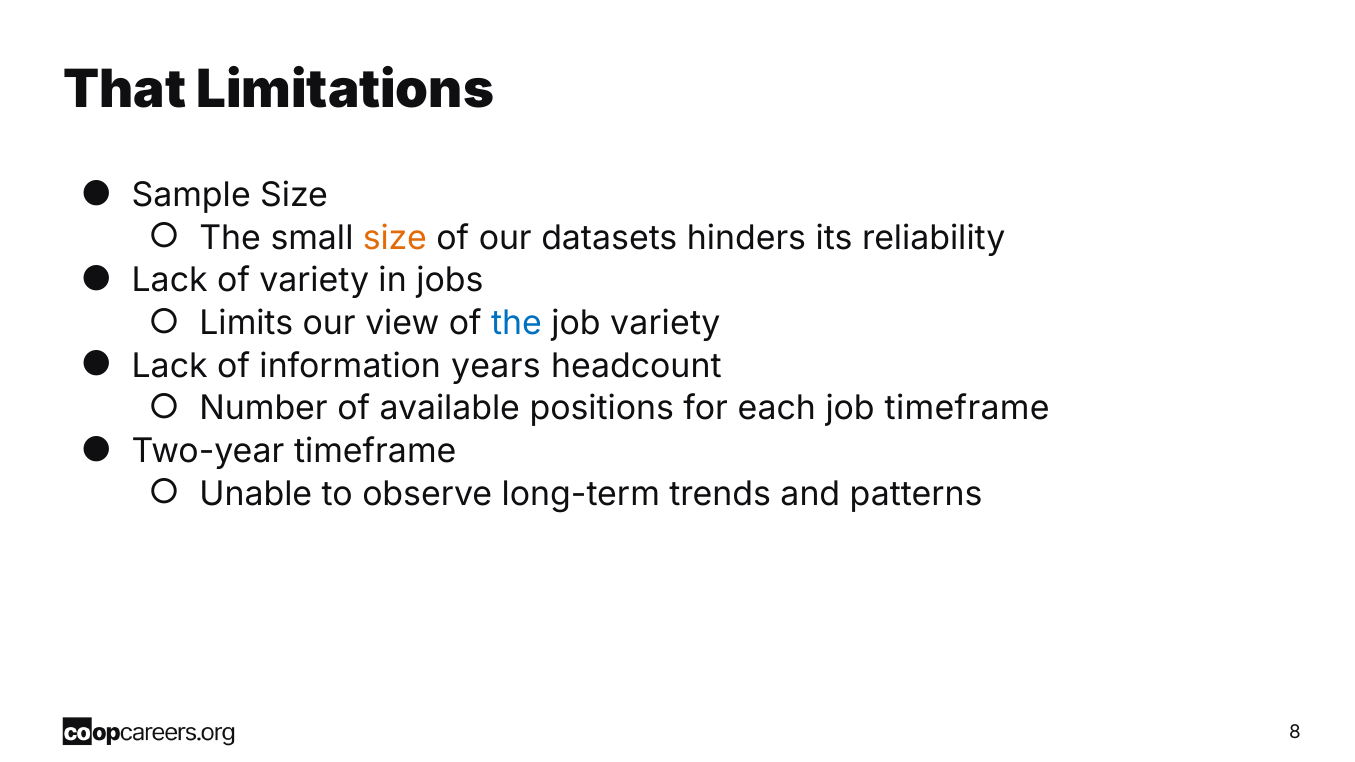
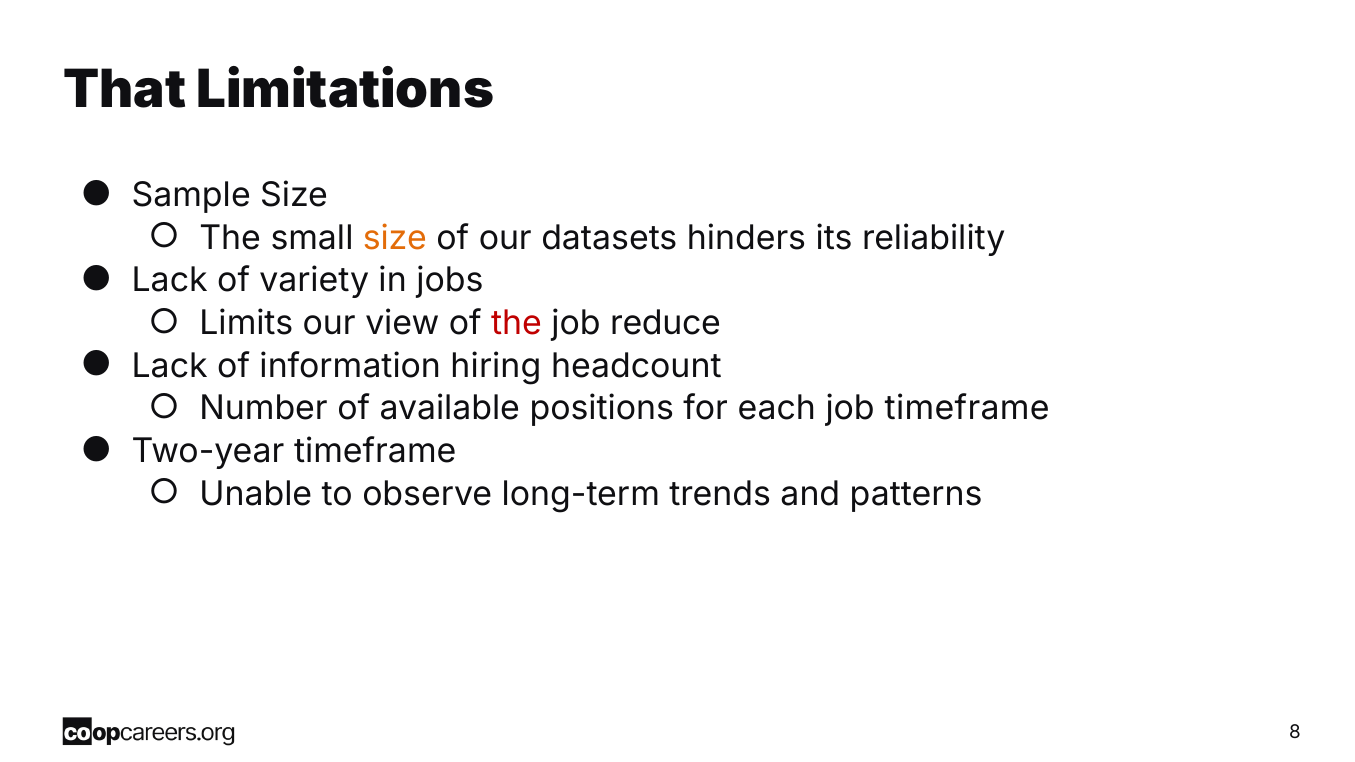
the at (517, 324) colour: blue -> red
job variety: variety -> reduce
years: years -> hiring
